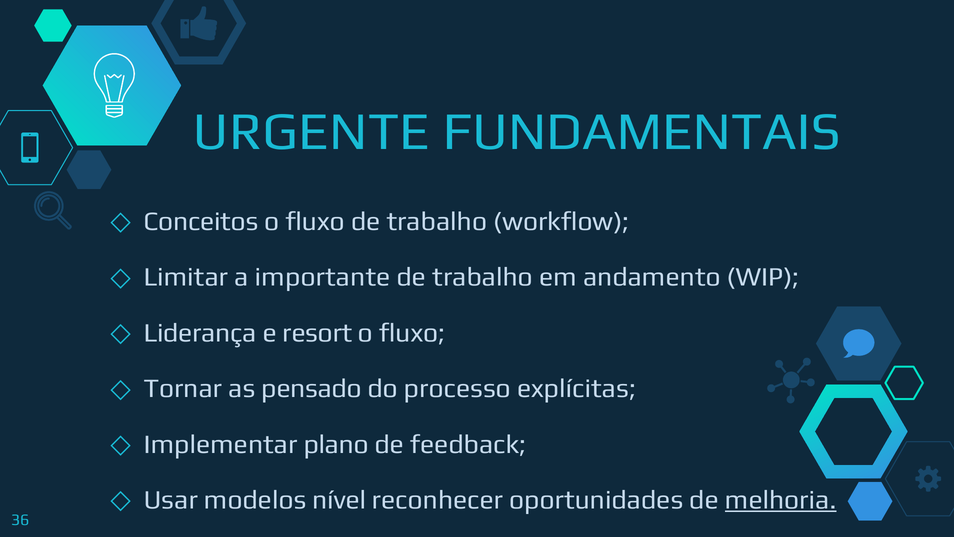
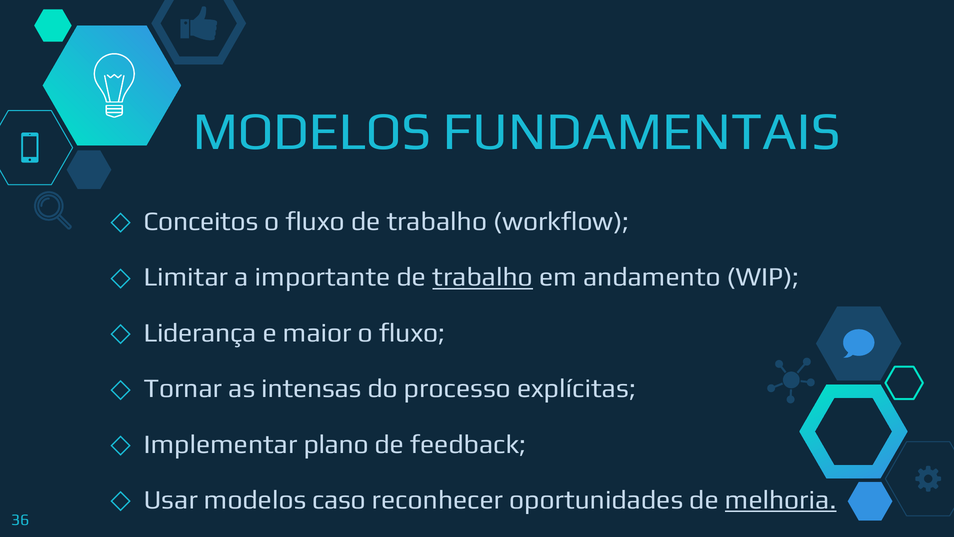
URGENTE at (312, 132): URGENTE -> MODELOS
trabalho at (483, 277) underline: none -> present
resort: resort -> maior
pensado: pensado -> intensas
nível: nível -> caso
